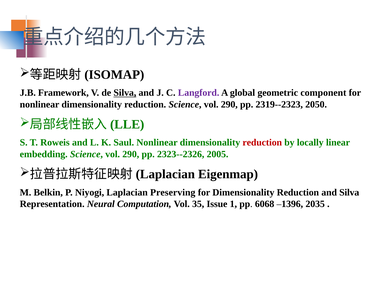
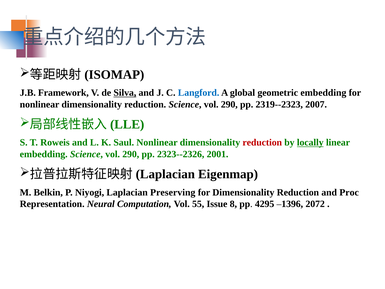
Langford colour: purple -> blue
geometric component: component -> embedding
2050: 2050 -> 2007
locally underline: none -> present
2005: 2005 -> 2001
and Silva: Silva -> Proc
35: 35 -> 55
1: 1 -> 8
6068: 6068 -> 4295
2035: 2035 -> 2072
